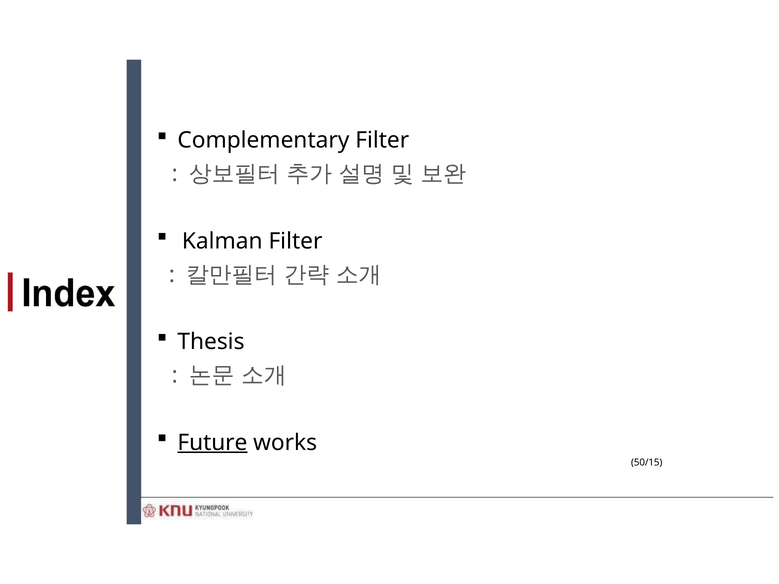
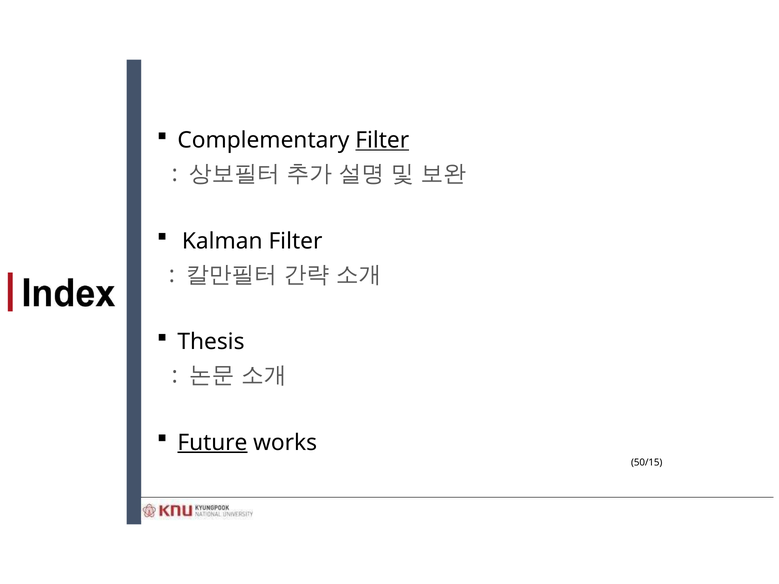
Filter at (382, 140) underline: none -> present
